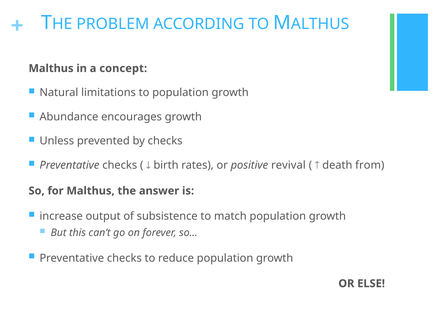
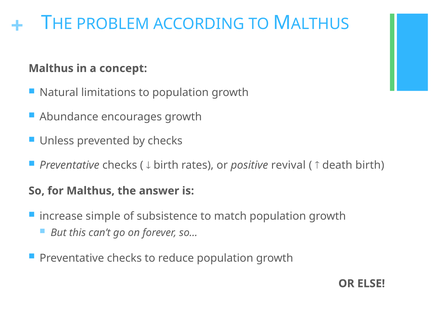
death from: from -> birth
output: output -> simple
